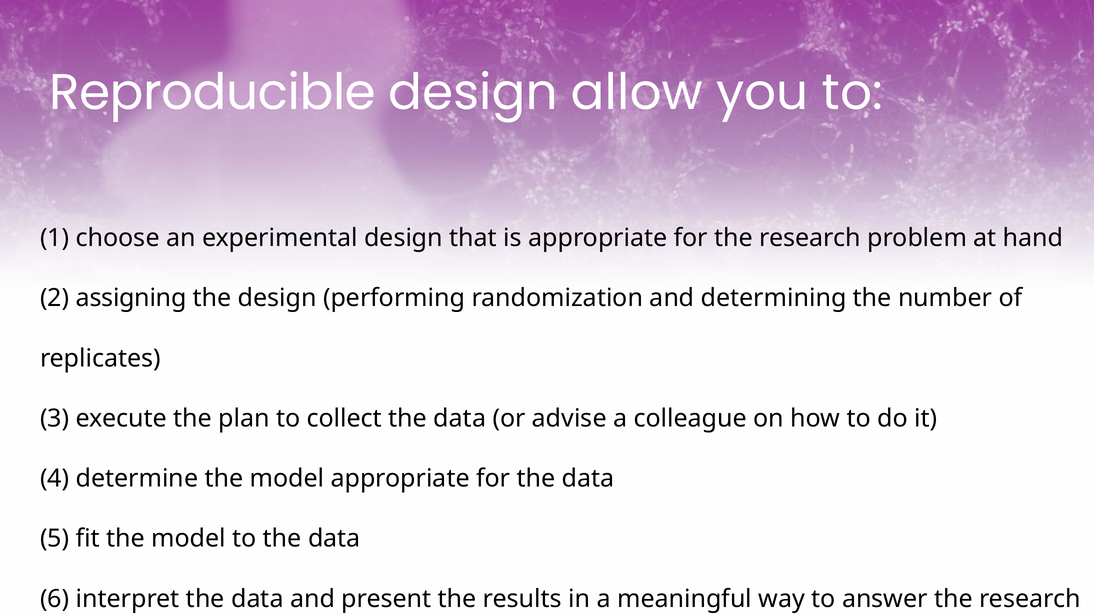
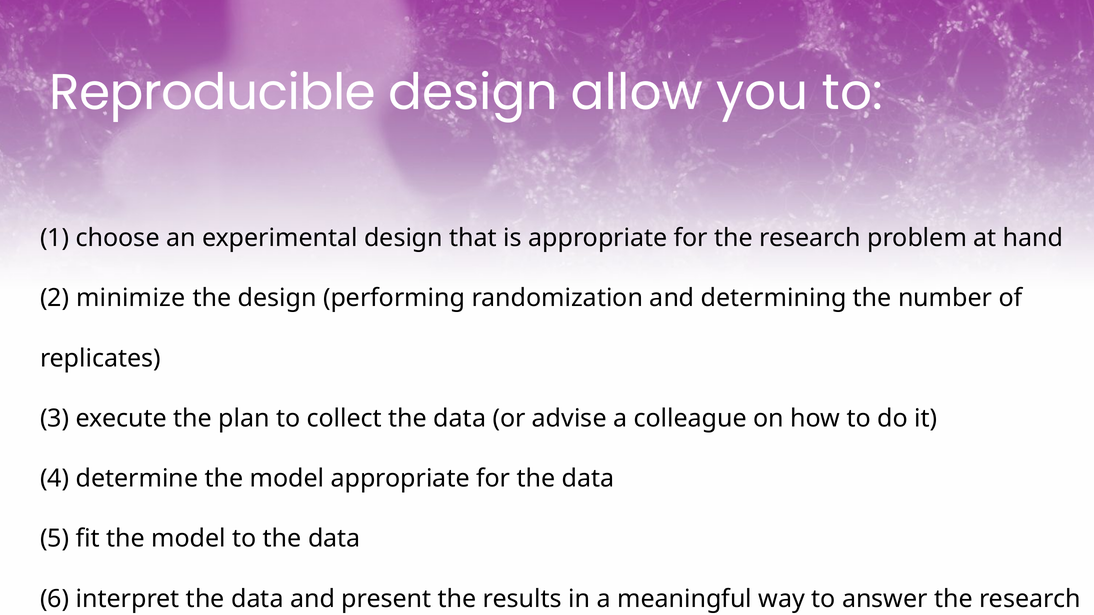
assigning: assigning -> minimize
